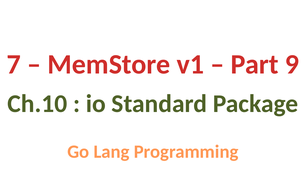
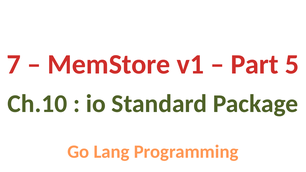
9: 9 -> 5
